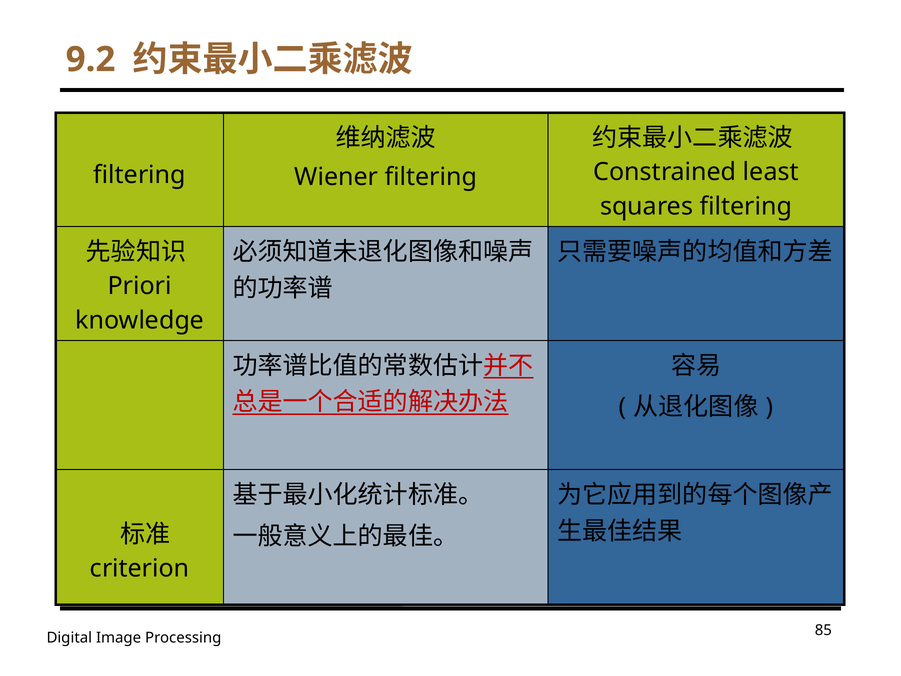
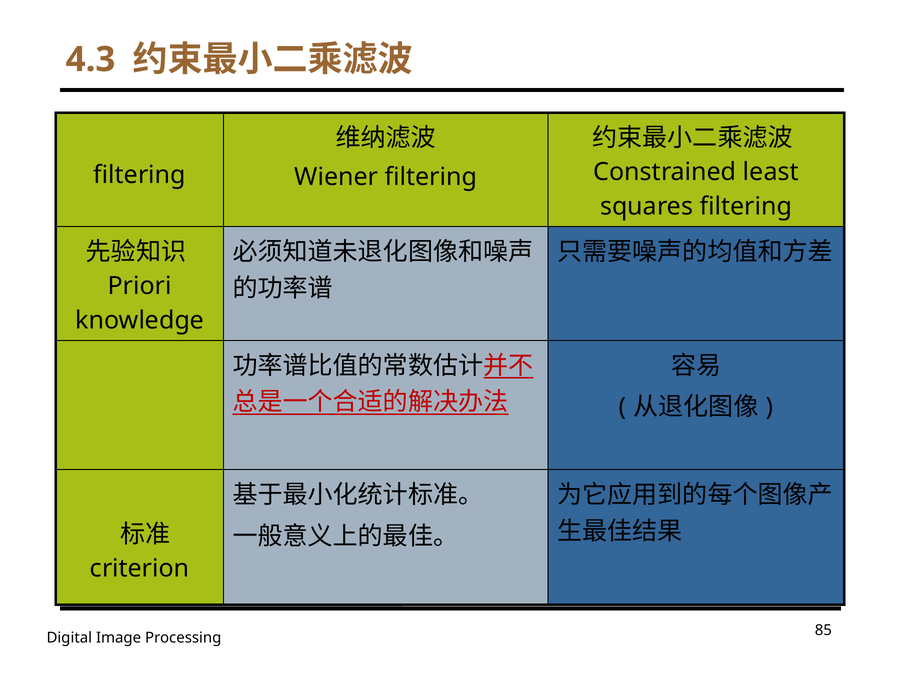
9.2: 9.2 -> 4.3
